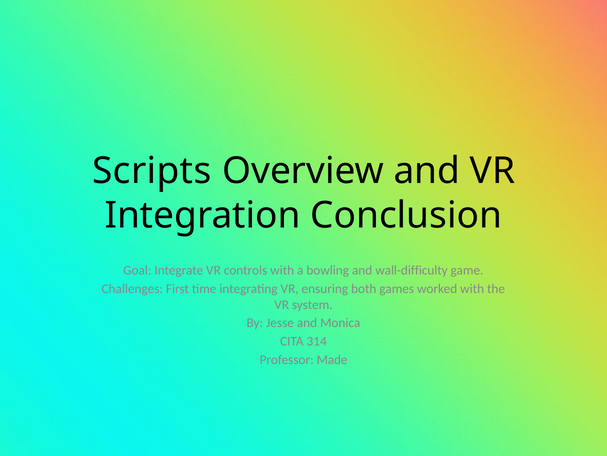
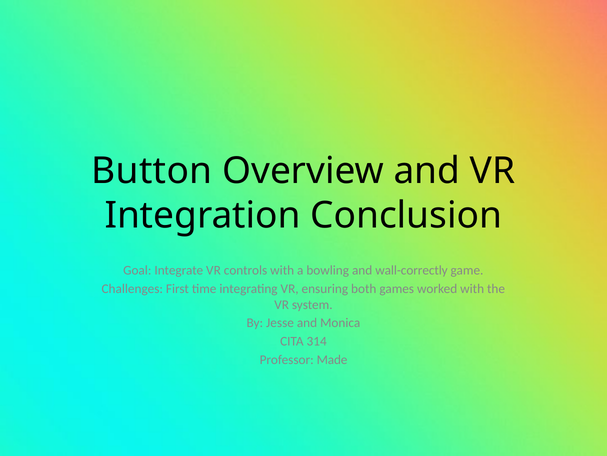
Scripts: Scripts -> Button
wall-difficulty: wall-difficulty -> wall-correctly
